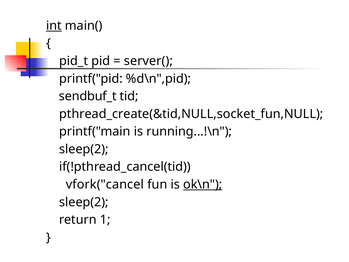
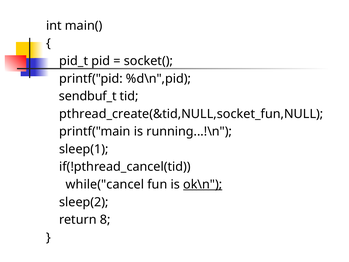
int underline: present -> none
server(: server( -> socket(
sleep(2 at (84, 149): sleep(2 -> sleep(1
vfork("cancel: vfork("cancel -> while("cancel
1: 1 -> 8
